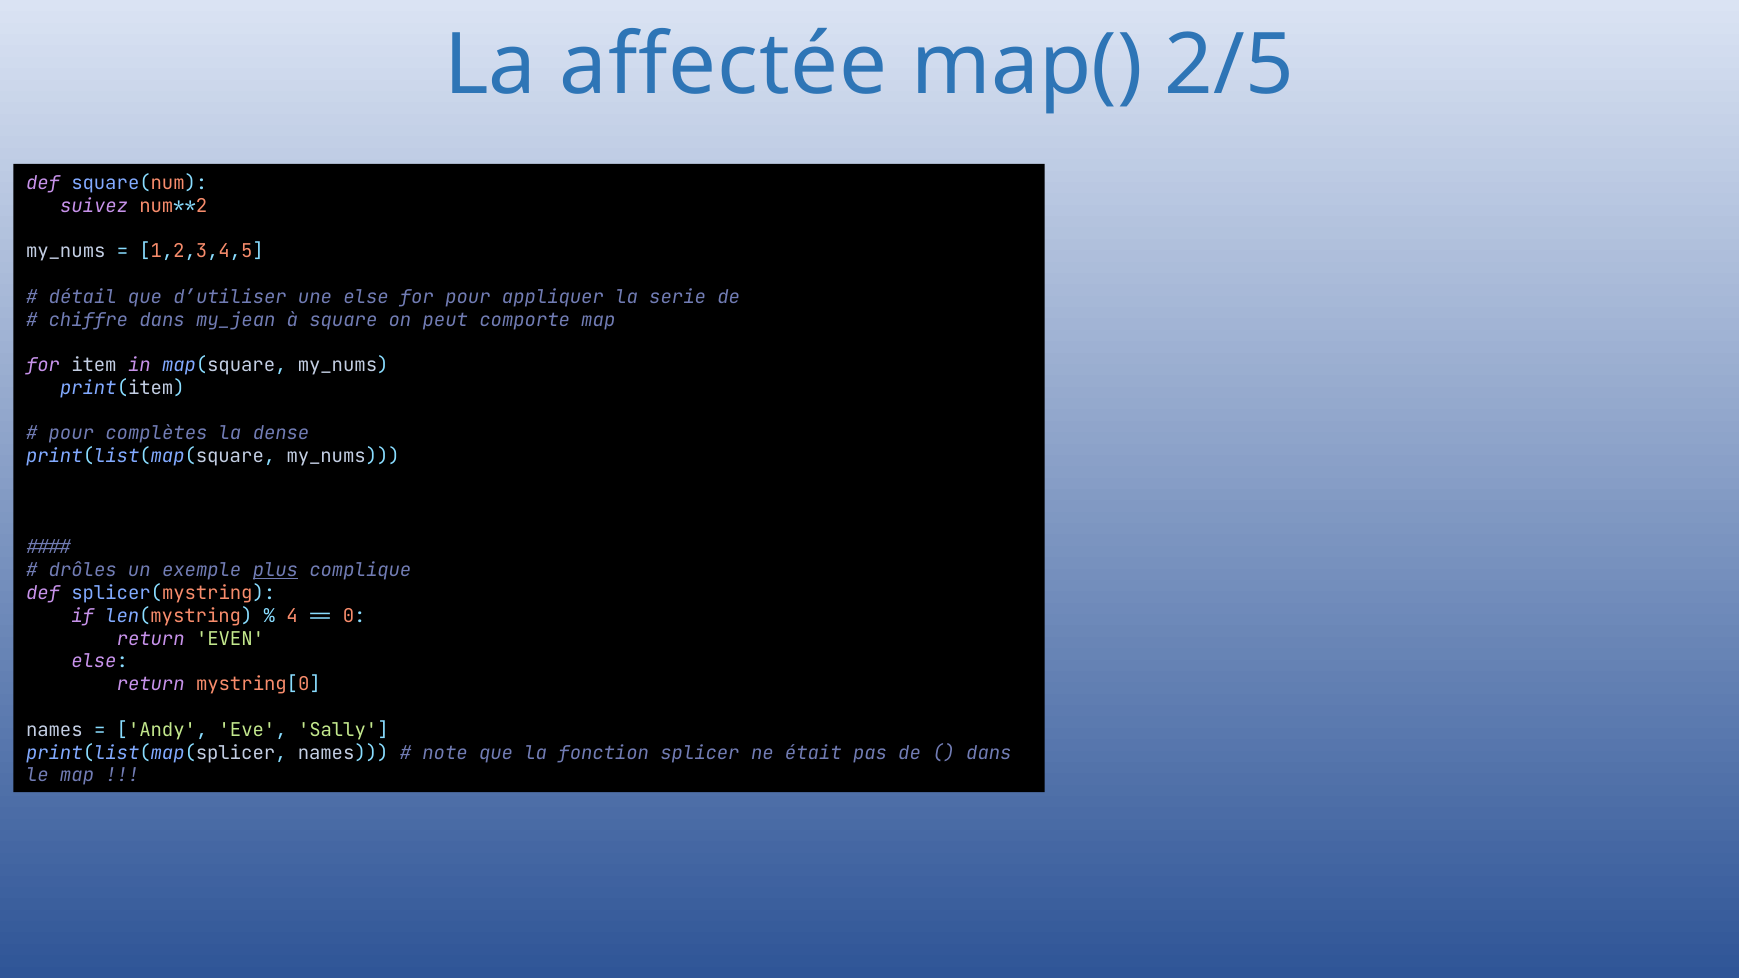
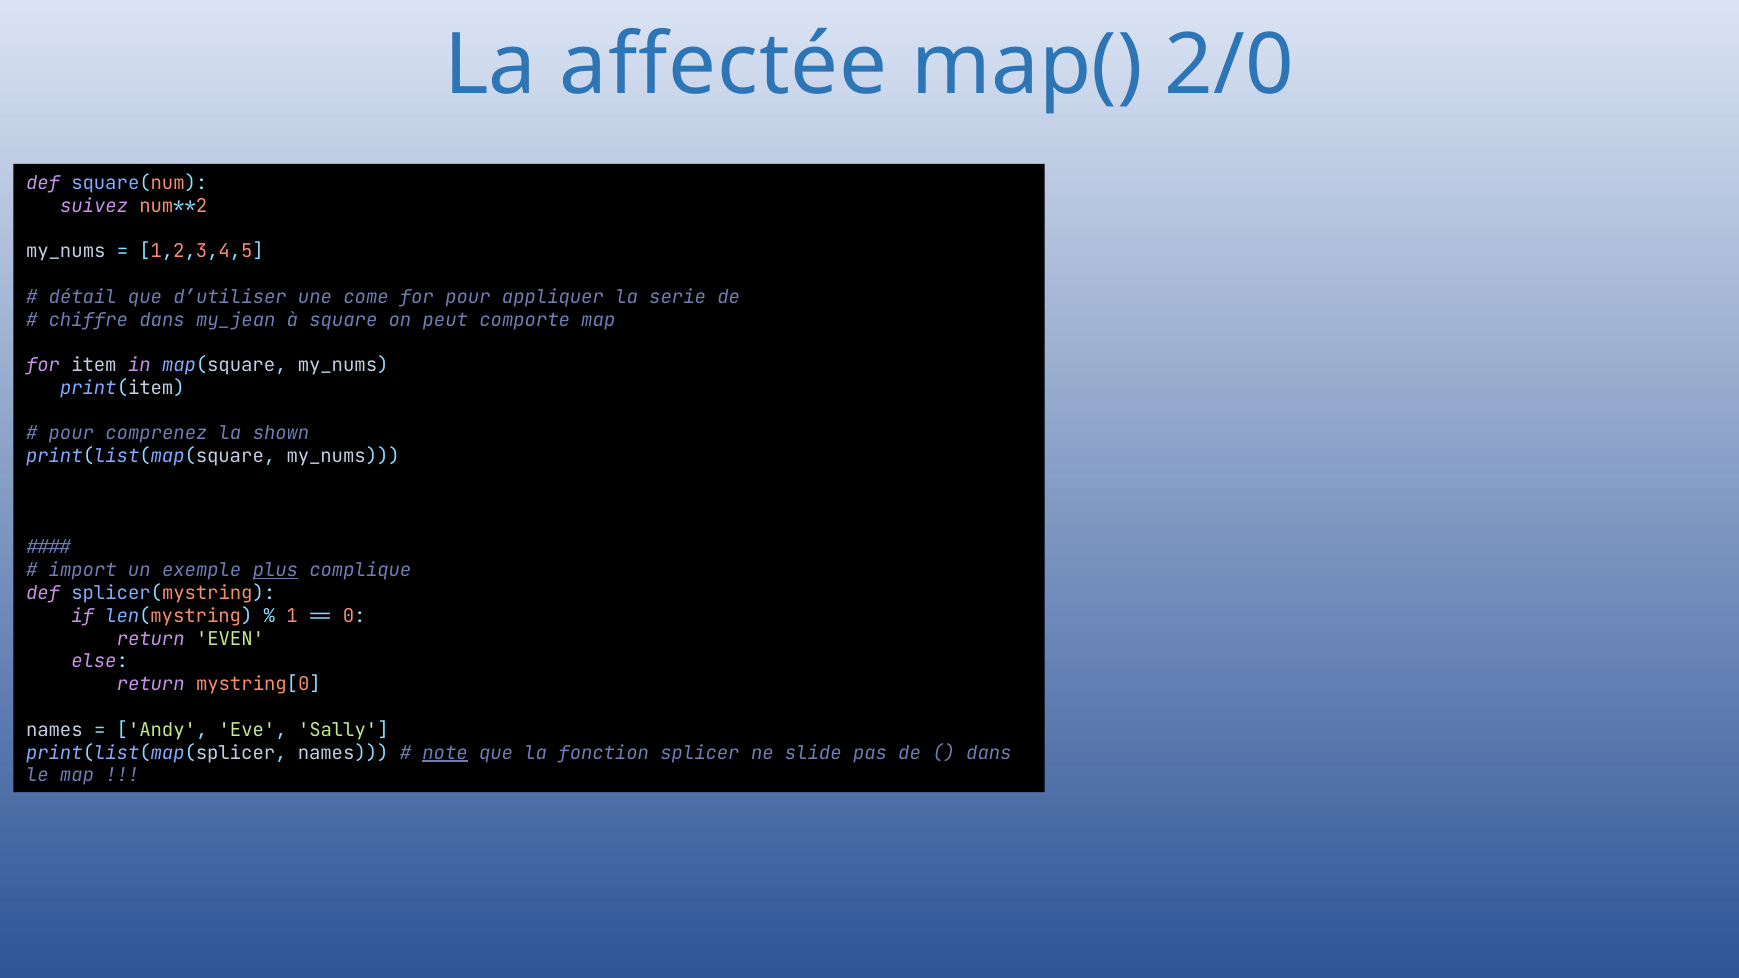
2/5: 2/5 -> 2/0
une else: else -> come
complètes: complètes -> comprenez
dense: dense -> shown
drôles: drôles -> import
4: 4 -> 1
note underline: none -> present
était: était -> slide
